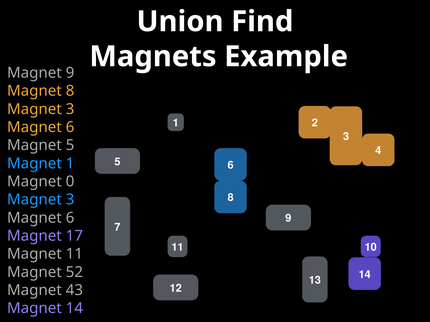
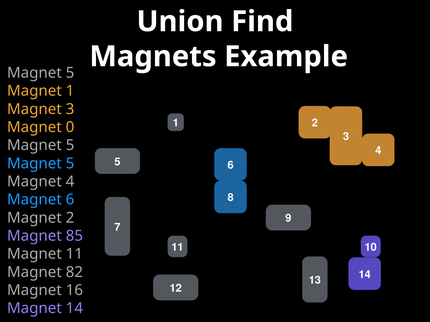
9 at (70, 73): 9 -> 5
Magnet 8: 8 -> 1
6 at (70, 127): 6 -> 0
1 at (70, 164): 1 -> 5
Magnet 0: 0 -> 4
3 at (70, 200): 3 -> 6
6 at (70, 218): 6 -> 2
17: 17 -> 85
52: 52 -> 82
43: 43 -> 16
